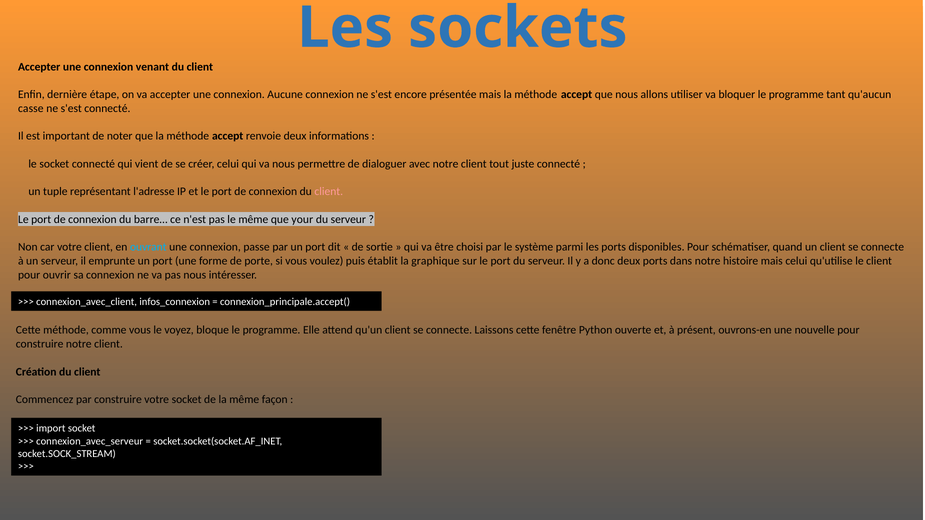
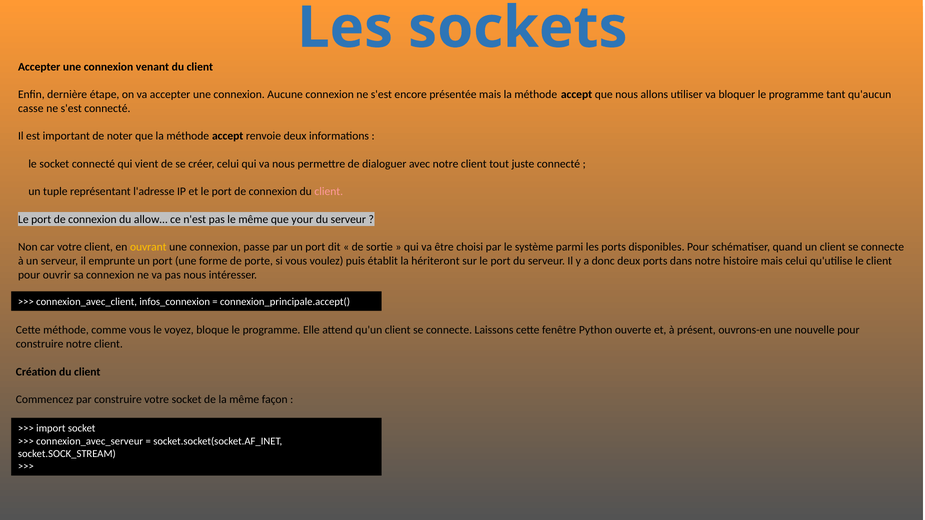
barre…: barre… -> allow…
ouvrant colour: light blue -> yellow
graphique: graphique -> hériteront
